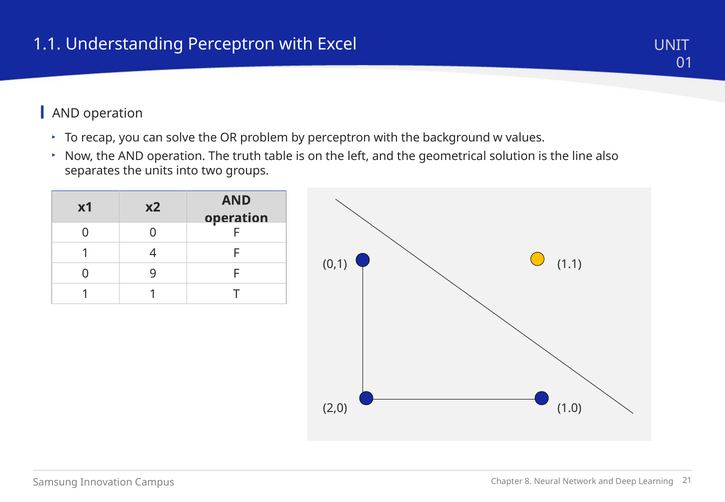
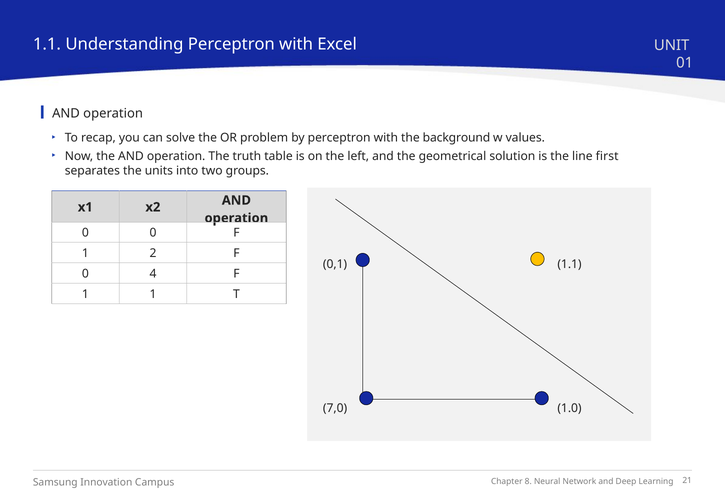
also: also -> first
4: 4 -> 2
9: 9 -> 4
2,0: 2,0 -> 7,0
